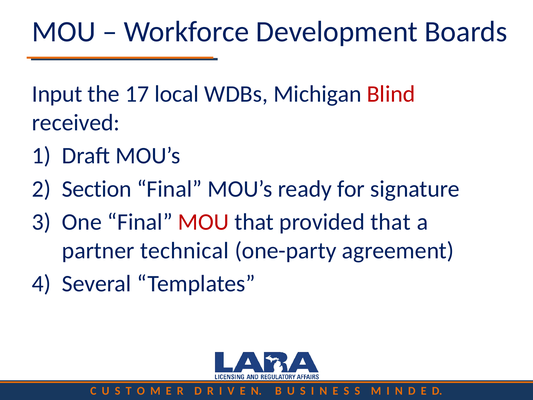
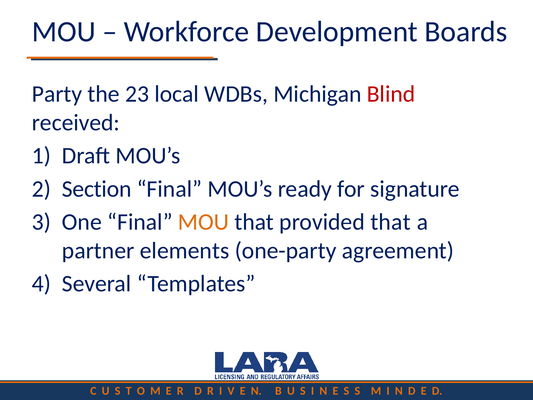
Input: Input -> Party
17: 17 -> 23
MOU at (204, 222) colour: red -> orange
technical: technical -> elements
